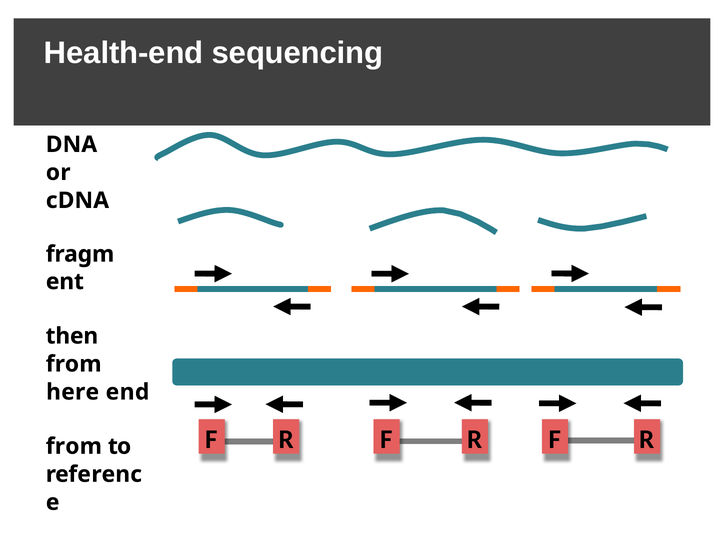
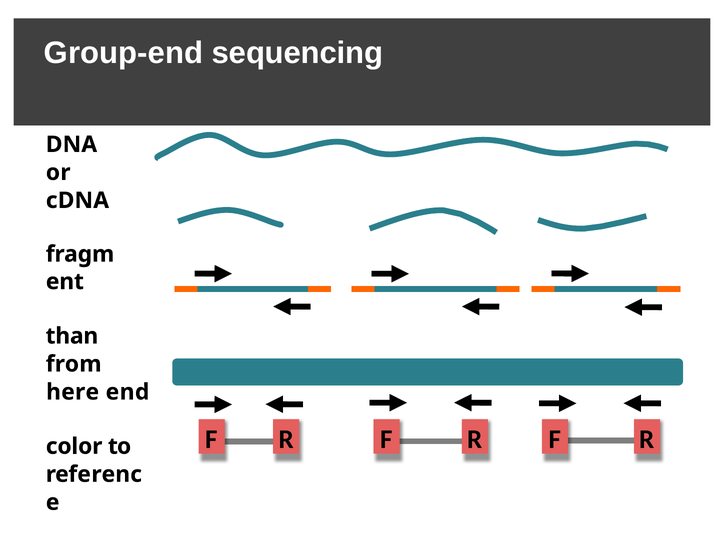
Health-end: Health-end -> Group-end
then: then -> than
from at (74, 446): from -> color
